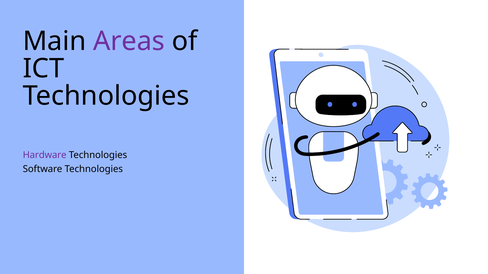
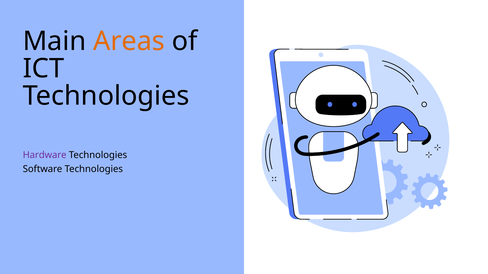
Areas colour: purple -> orange
